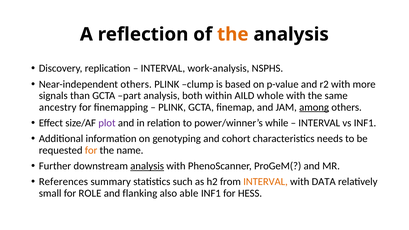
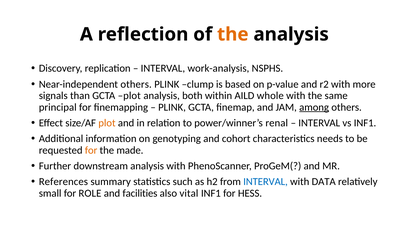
GCTA part: part -> plot
ancestry: ancestry -> principal
plot at (107, 123) colour: purple -> orange
while: while -> renal
name: name -> made
analysis at (147, 166) underline: present -> none
INTERVAL at (266, 182) colour: orange -> blue
flanking: flanking -> facilities
able: able -> vital
